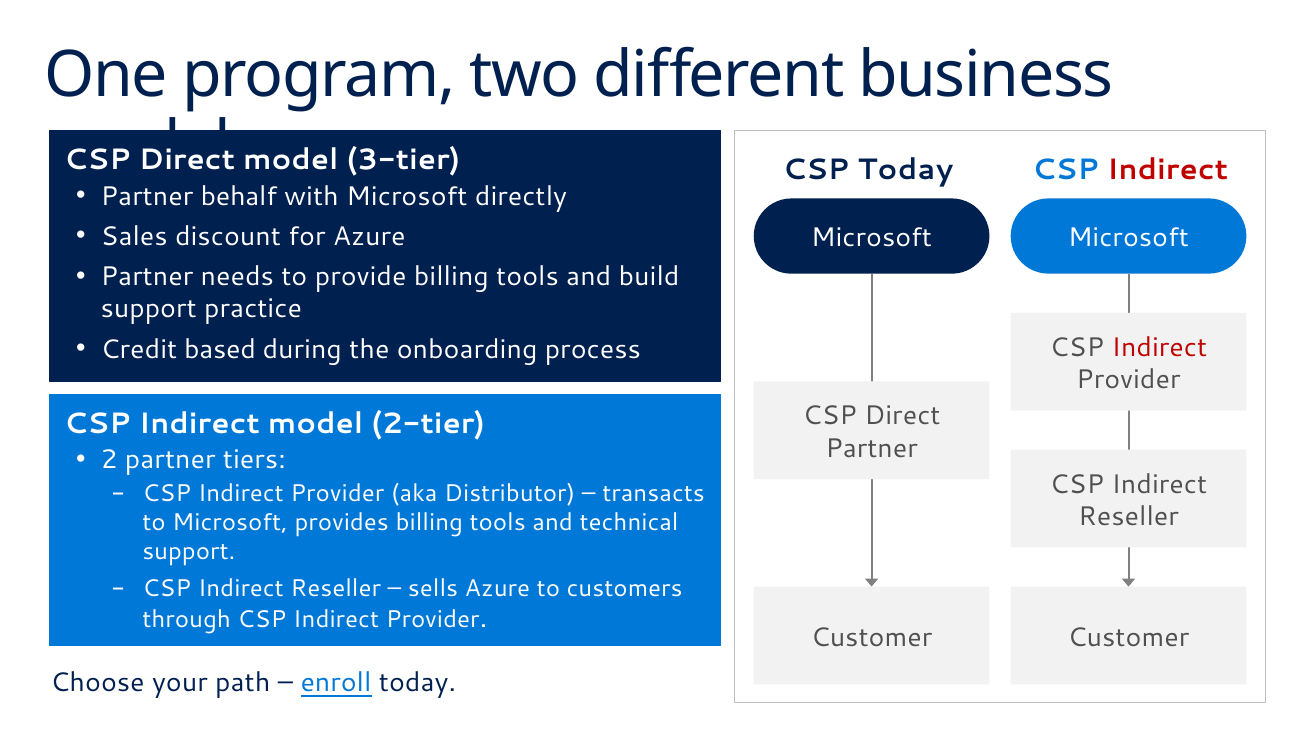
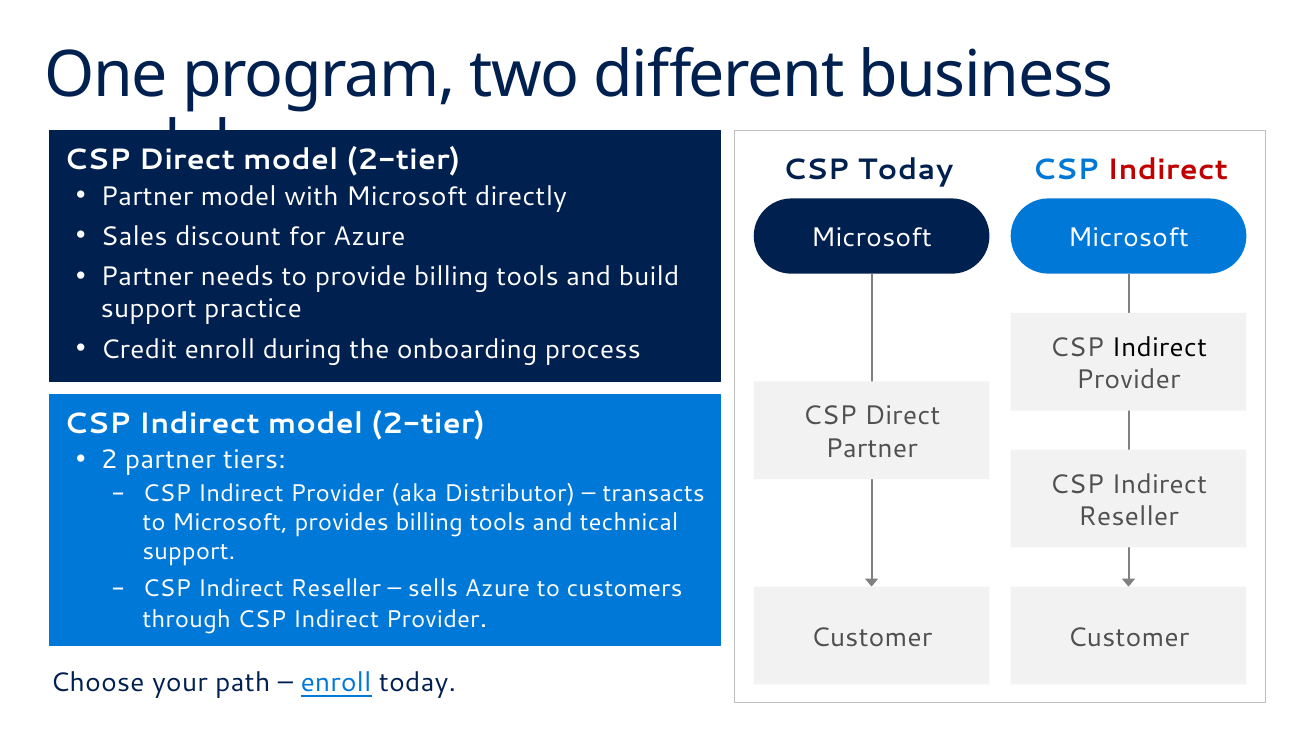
3-tier at (403, 160): 3-tier -> 2-tier
Partner behalf: behalf -> model
Credit based: based -> enroll
Indirect at (1159, 348) colour: red -> black
